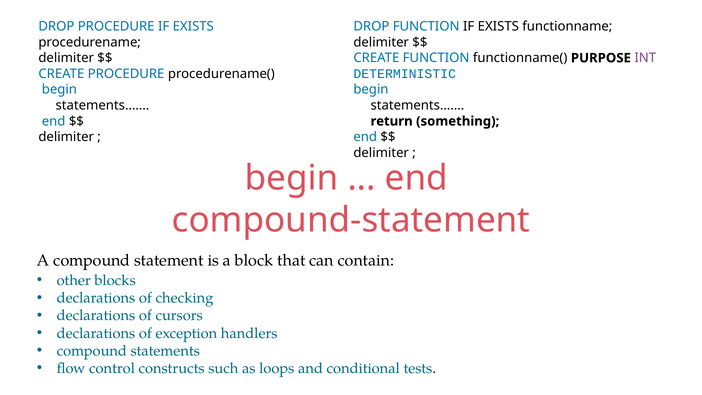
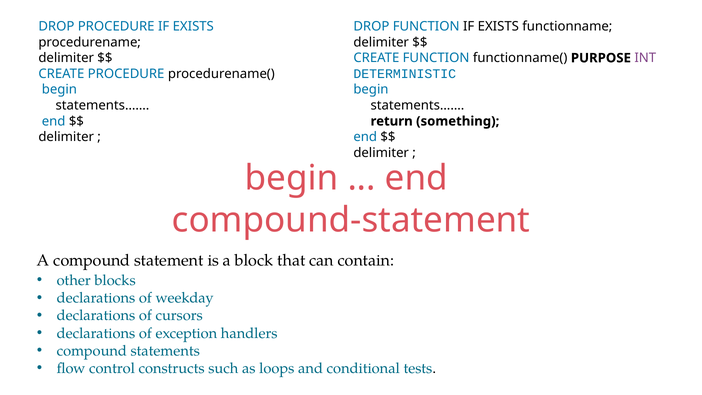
checking: checking -> weekday
